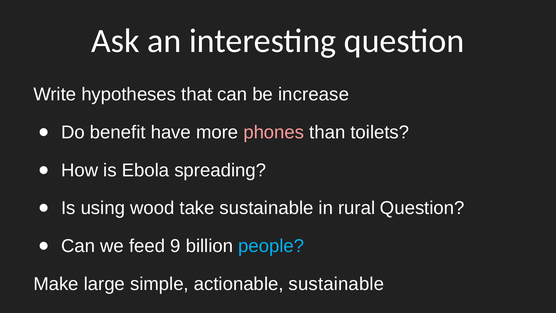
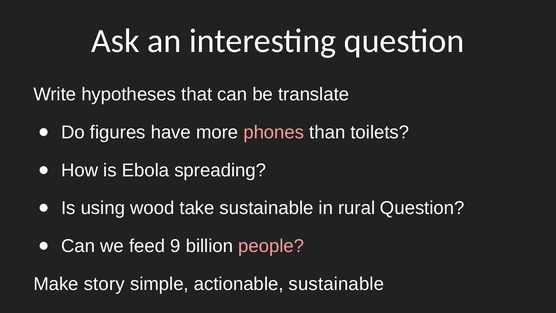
increase: increase -> translate
benefit: benefit -> figures
people colour: light blue -> pink
large: large -> story
